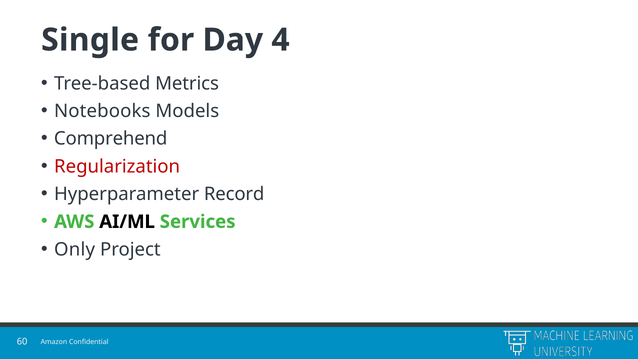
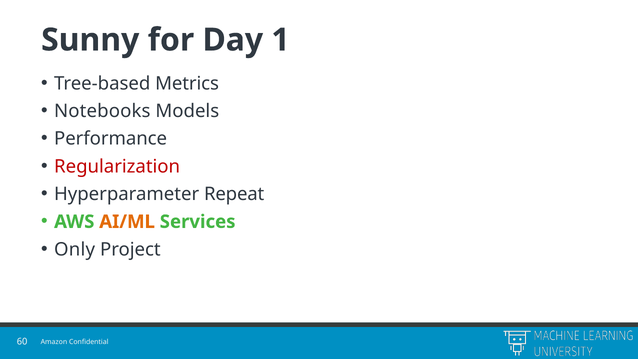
Single: Single -> Sunny
4: 4 -> 1
Comprehend: Comprehend -> Performance
Record: Record -> Repeat
AI/ML colour: black -> orange
